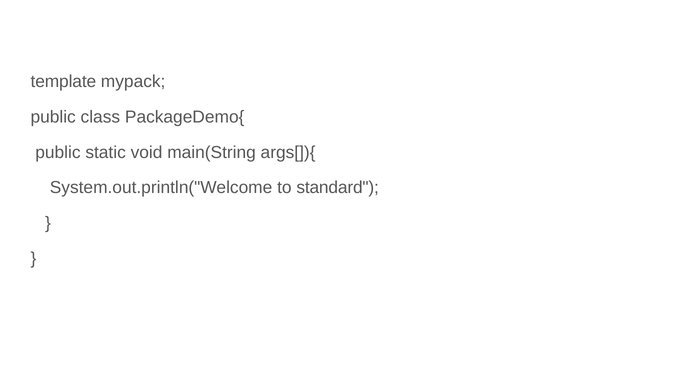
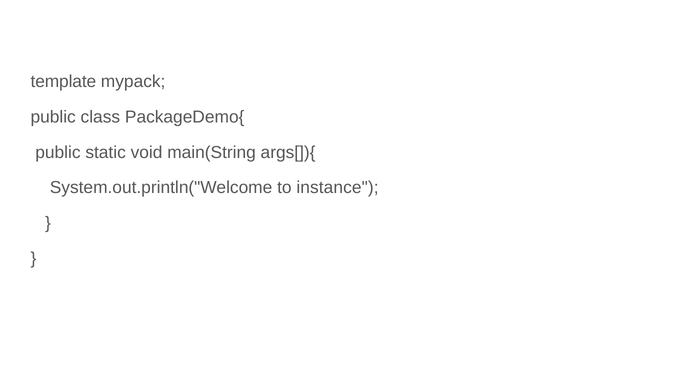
standard: standard -> instance
